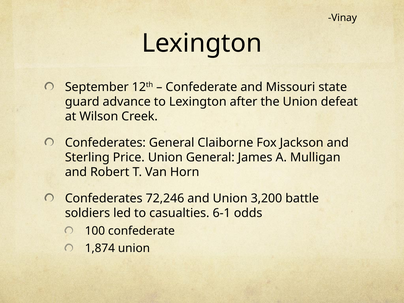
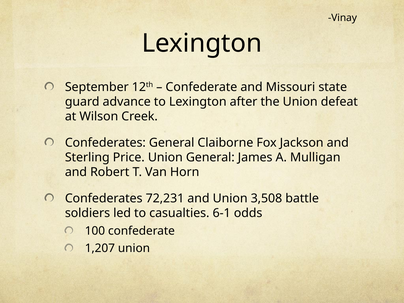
72,246: 72,246 -> 72,231
3,200: 3,200 -> 3,508
1,874: 1,874 -> 1,207
